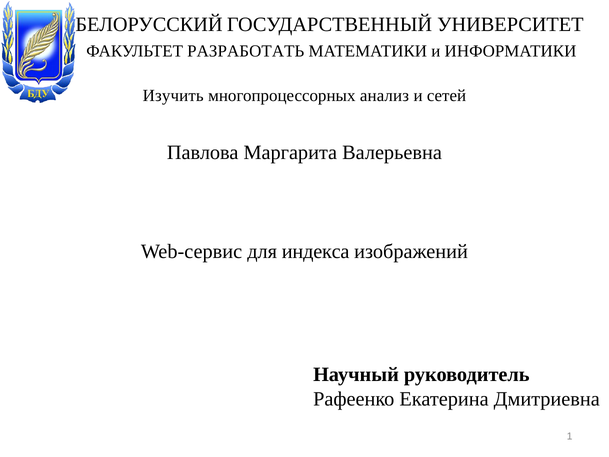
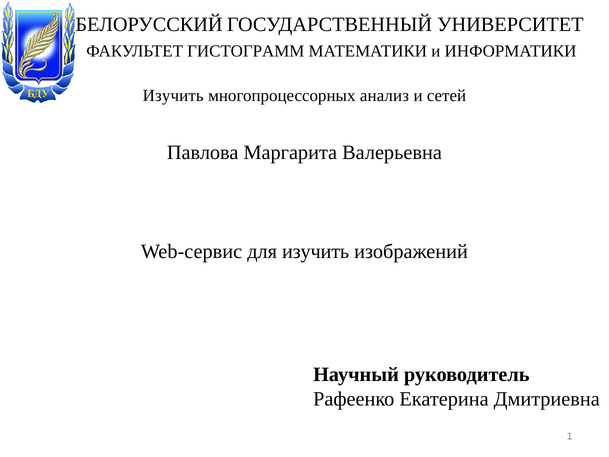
РАЗРАБОТАТЬ: РАЗРАБОТАТЬ -> ГИСТОГРАММ
для индекса: индекса -> изучить
